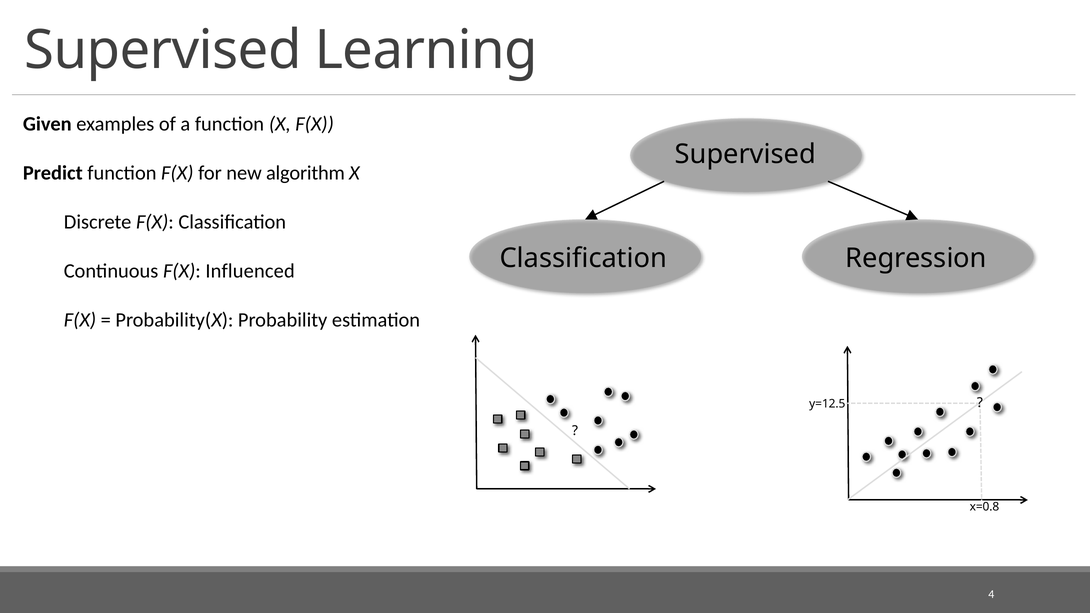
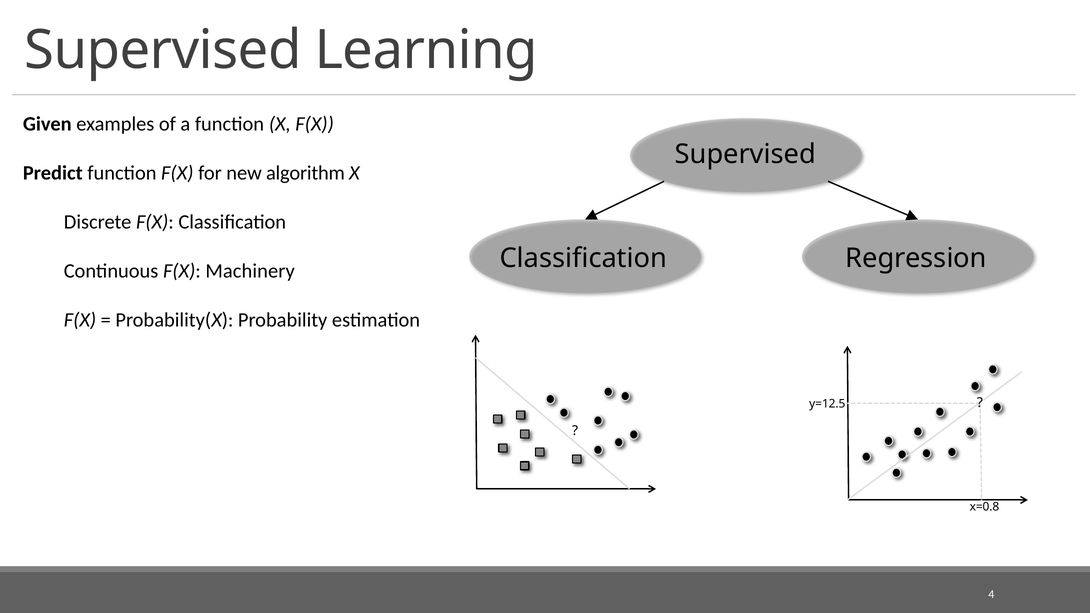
Influenced: Influenced -> Machinery
